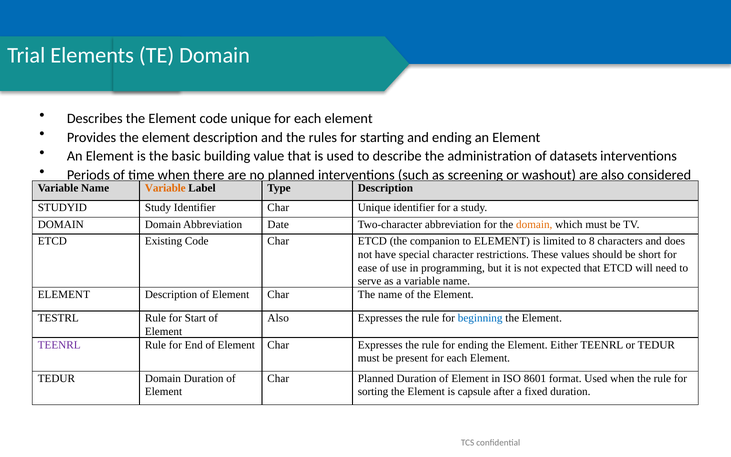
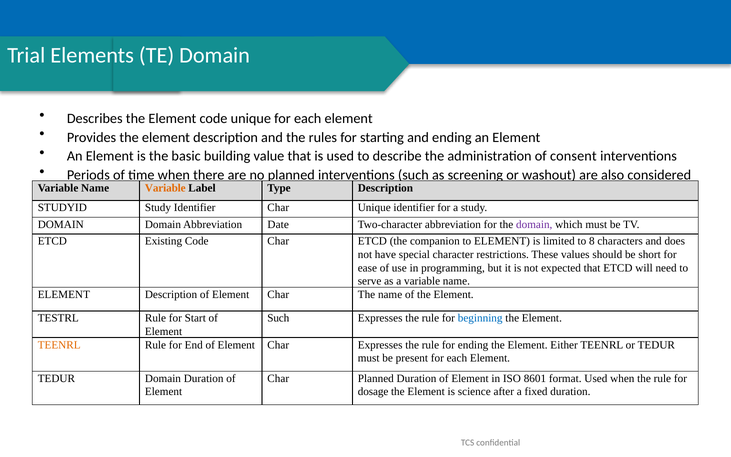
datasets: datasets -> consent
domain at (534, 224) colour: orange -> purple
Also at (278, 318): Also -> Such
TEENRL at (59, 345) colour: purple -> orange
sorting: sorting -> dosage
capsule: capsule -> science
